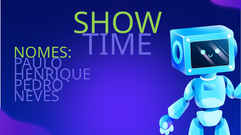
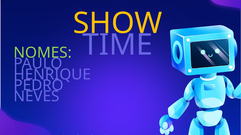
SHOW colour: light green -> yellow
